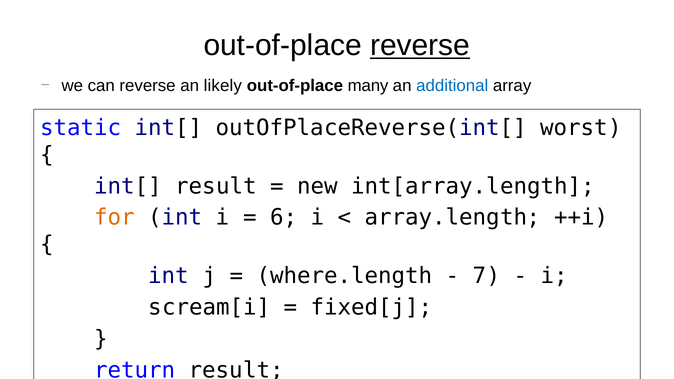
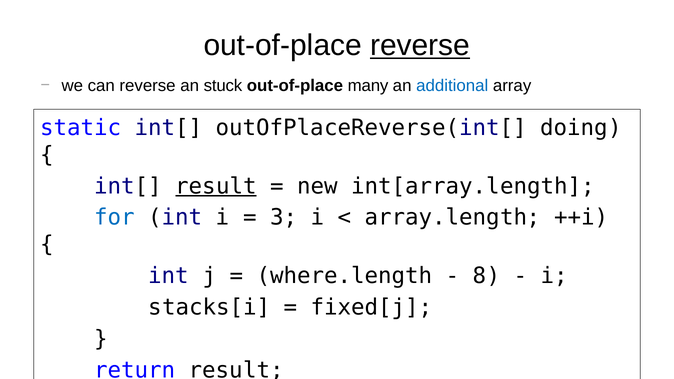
likely: likely -> stuck
worst: worst -> doing
result at (216, 186) underline: none -> present
for colour: orange -> blue
6: 6 -> 3
7: 7 -> 8
scream[i: scream[i -> stacks[i
